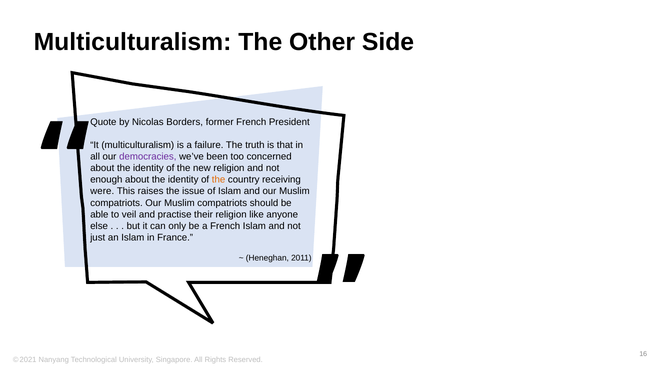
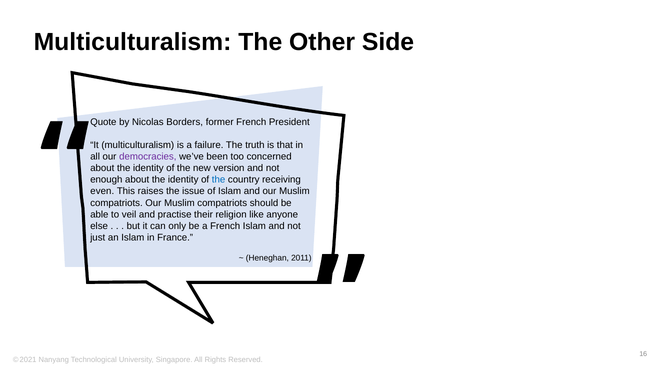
new religion: religion -> version
the at (219, 180) colour: orange -> blue
were: were -> even
